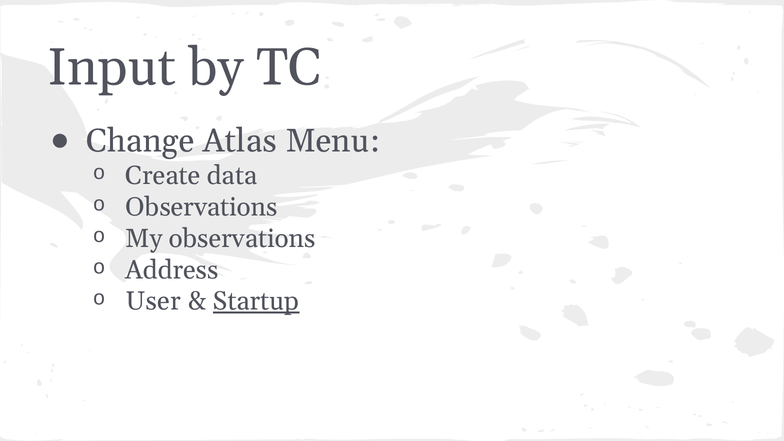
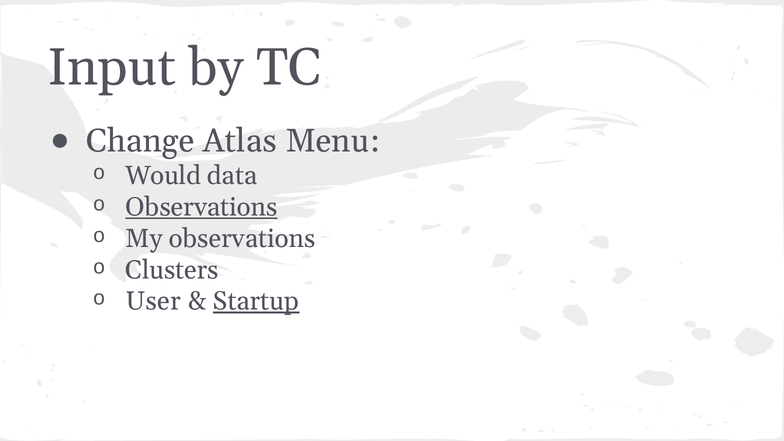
Create: Create -> Would
Observations at (202, 207) underline: none -> present
Address: Address -> Clusters
